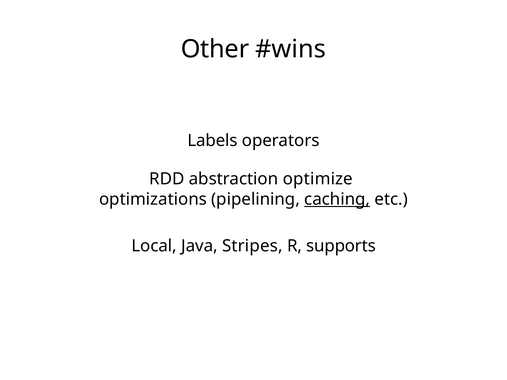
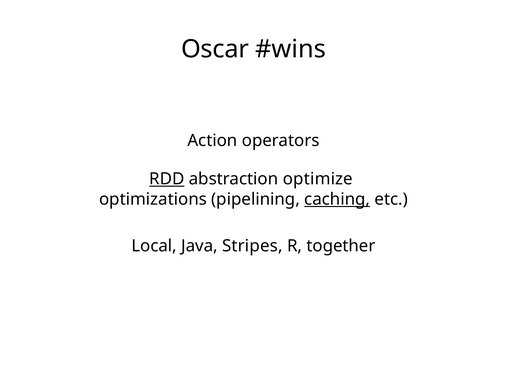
Other: Other -> Oscar
Labels: Labels -> Action
RDD underline: none -> present
supports: supports -> together
